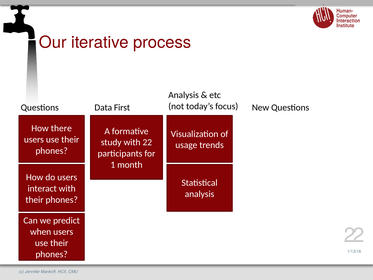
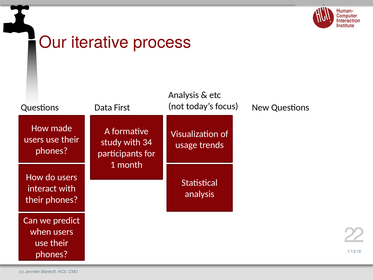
there: there -> made
with 22: 22 -> 34
